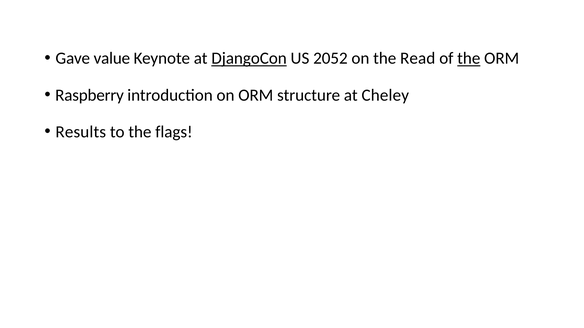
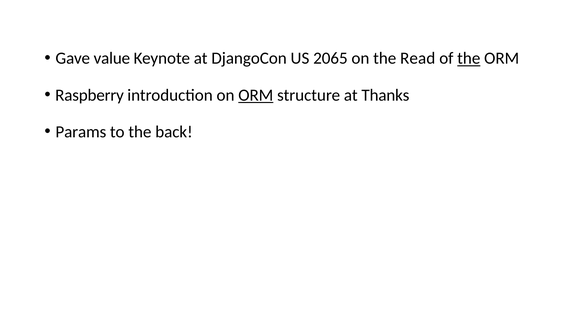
DjangoCon underline: present -> none
2052: 2052 -> 2065
ORM at (256, 95) underline: none -> present
Cheley: Cheley -> Thanks
Results: Results -> Params
flags: flags -> back
